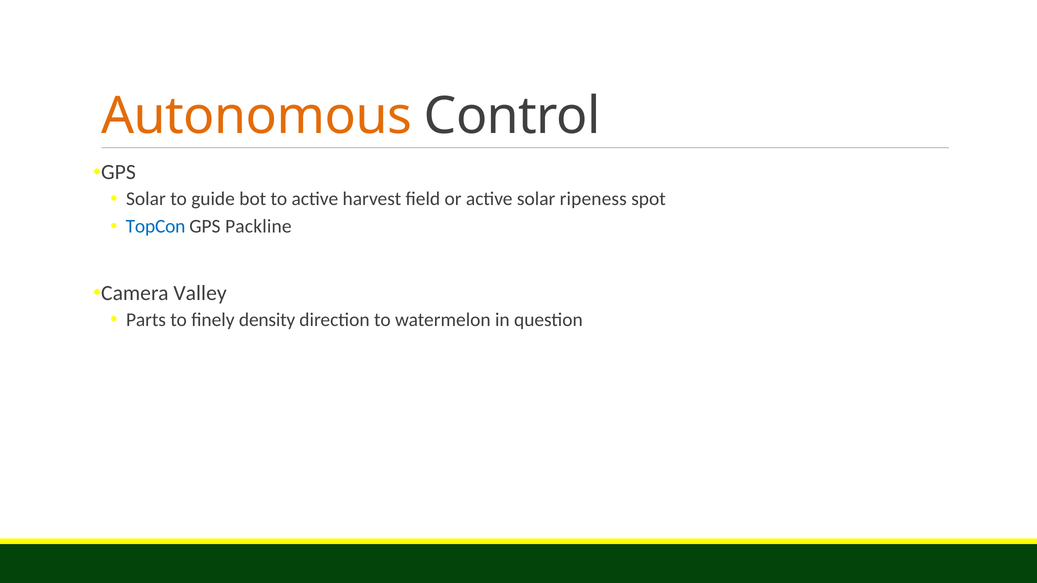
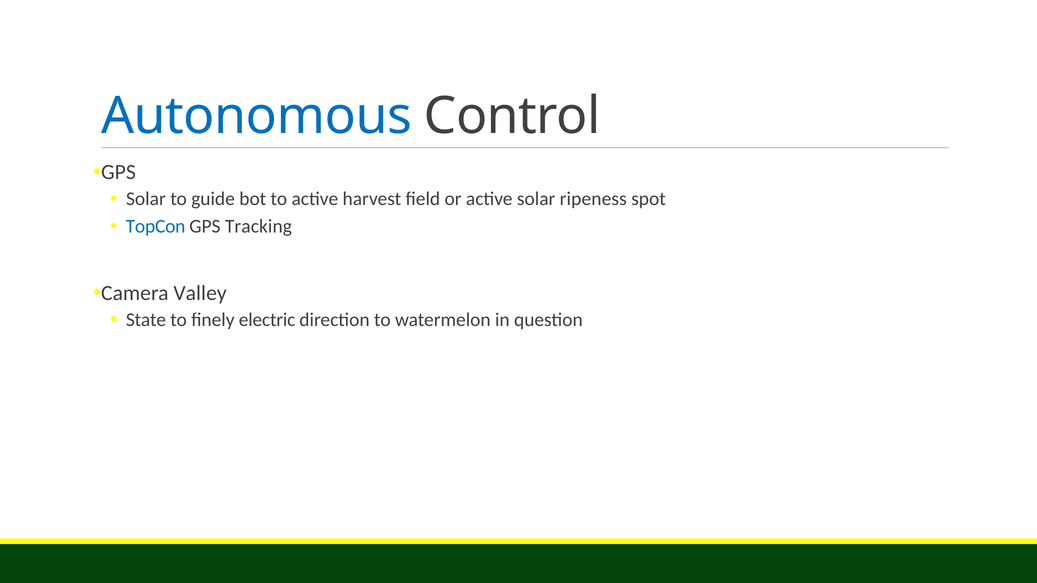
Autonomous colour: orange -> blue
Packline: Packline -> Tracking
Parts: Parts -> State
density: density -> electric
